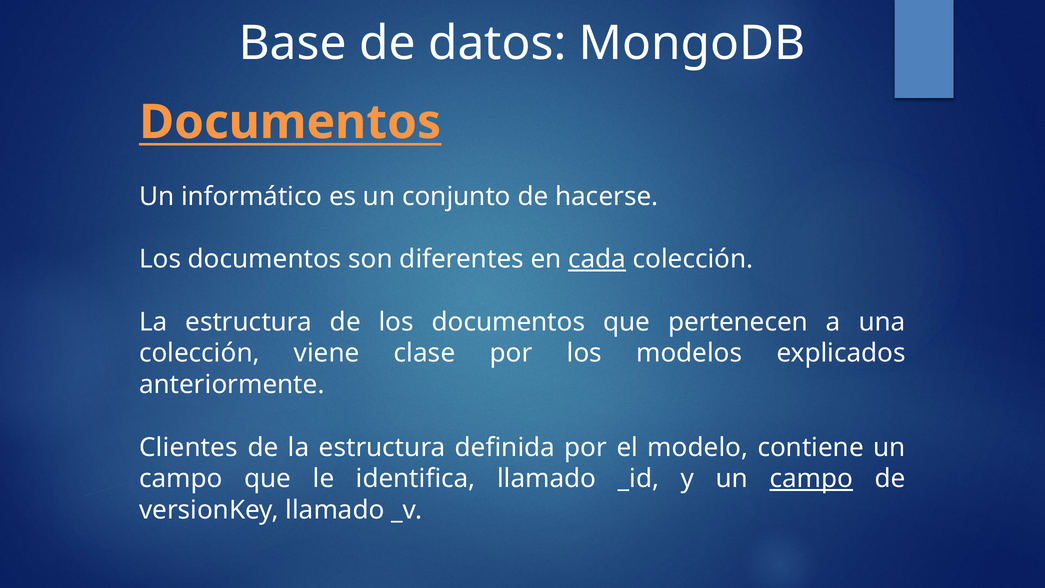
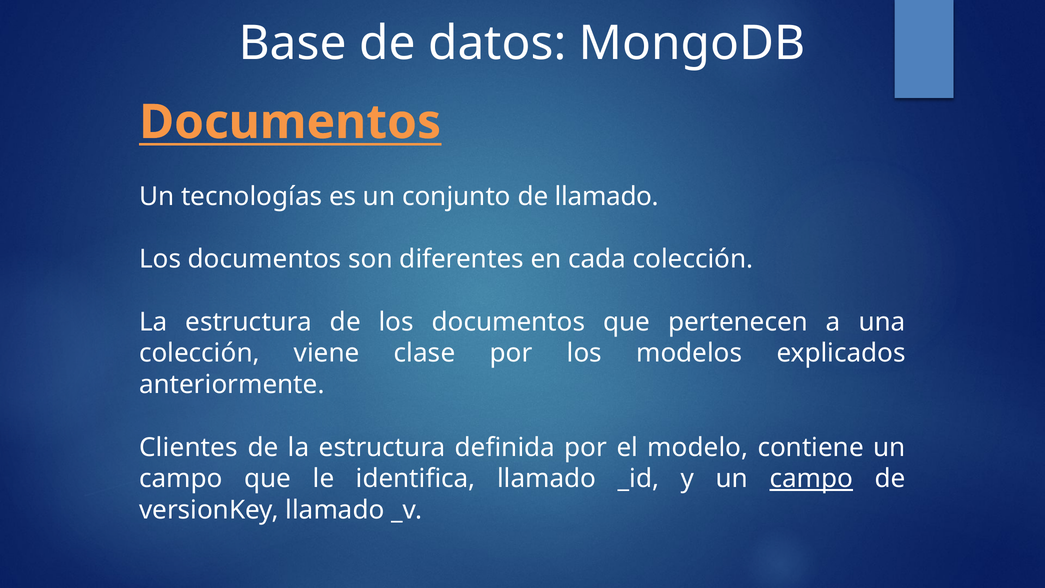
informático: informático -> tecnologías
de hacerse: hacerse -> llamado
cada underline: present -> none
